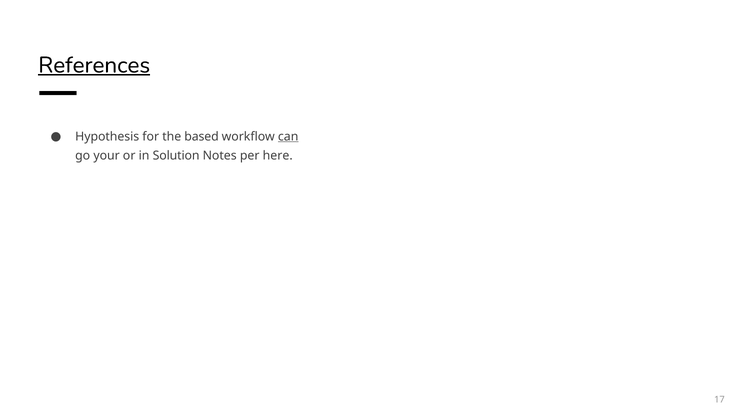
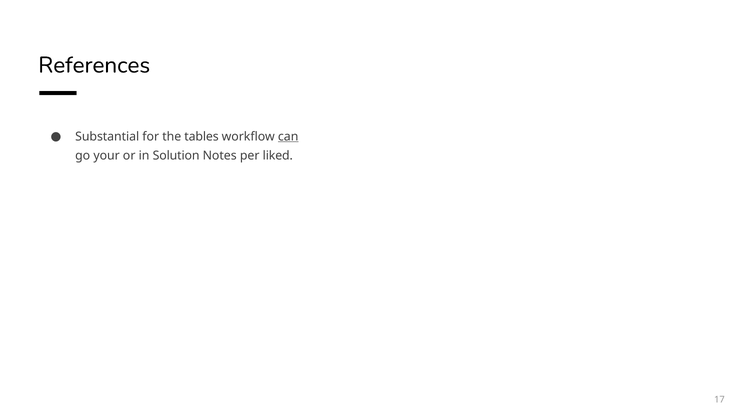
References underline: present -> none
Hypothesis: Hypothesis -> Substantial
based: based -> tables
here: here -> liked
